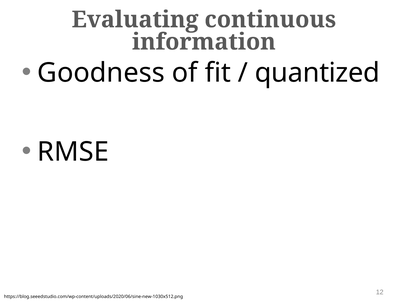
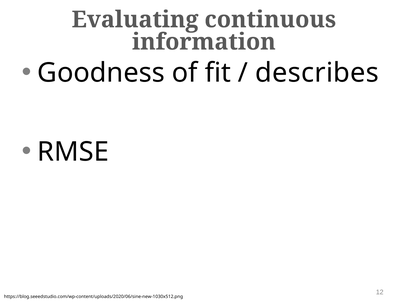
quantized: quantized -> describes
